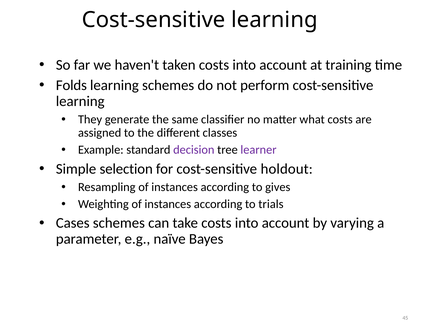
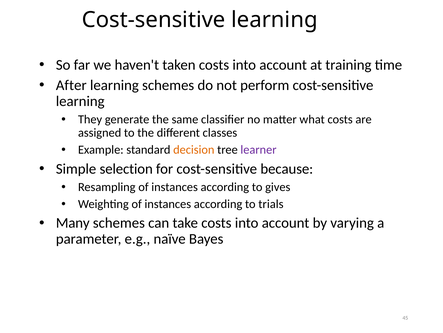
Folds: Folds -> After
decision colour: purple -> orange
holdout: holdout -> because
Cases: Cases -> Many
